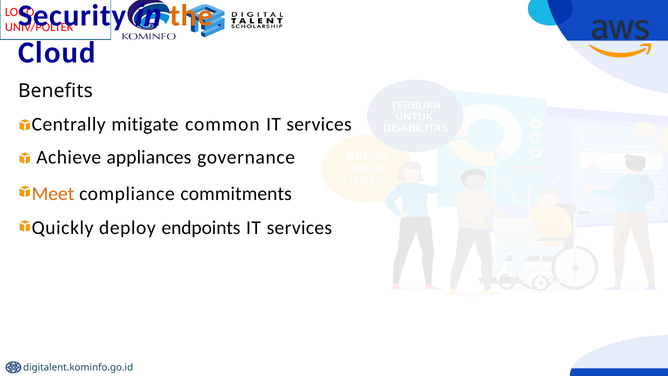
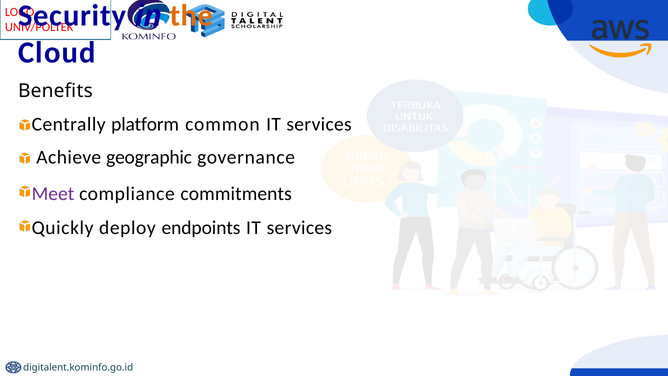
mitigate: mitigate -> platform
appliances: appliances -> geographic
Meet colour: orange -> purple
